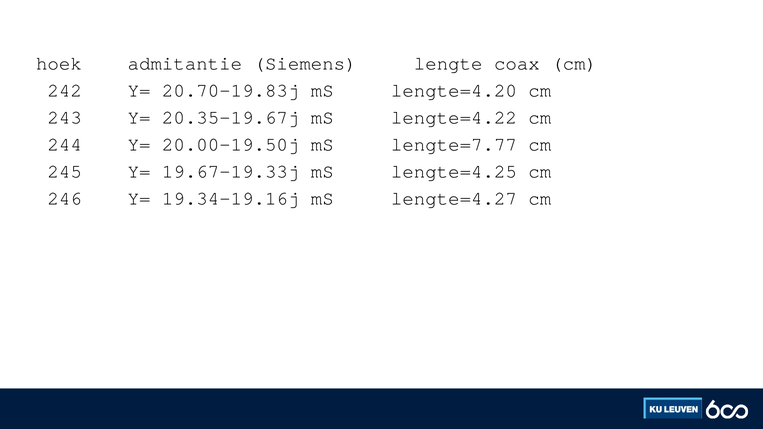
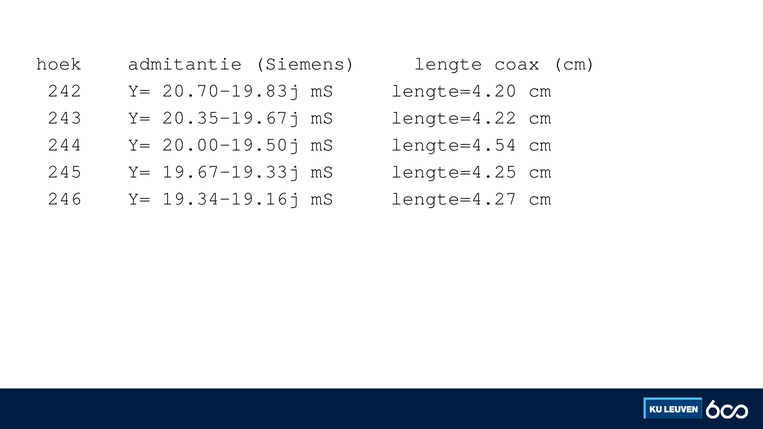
lengte=7.77: lengte=7.77 -> lengte=4.54
